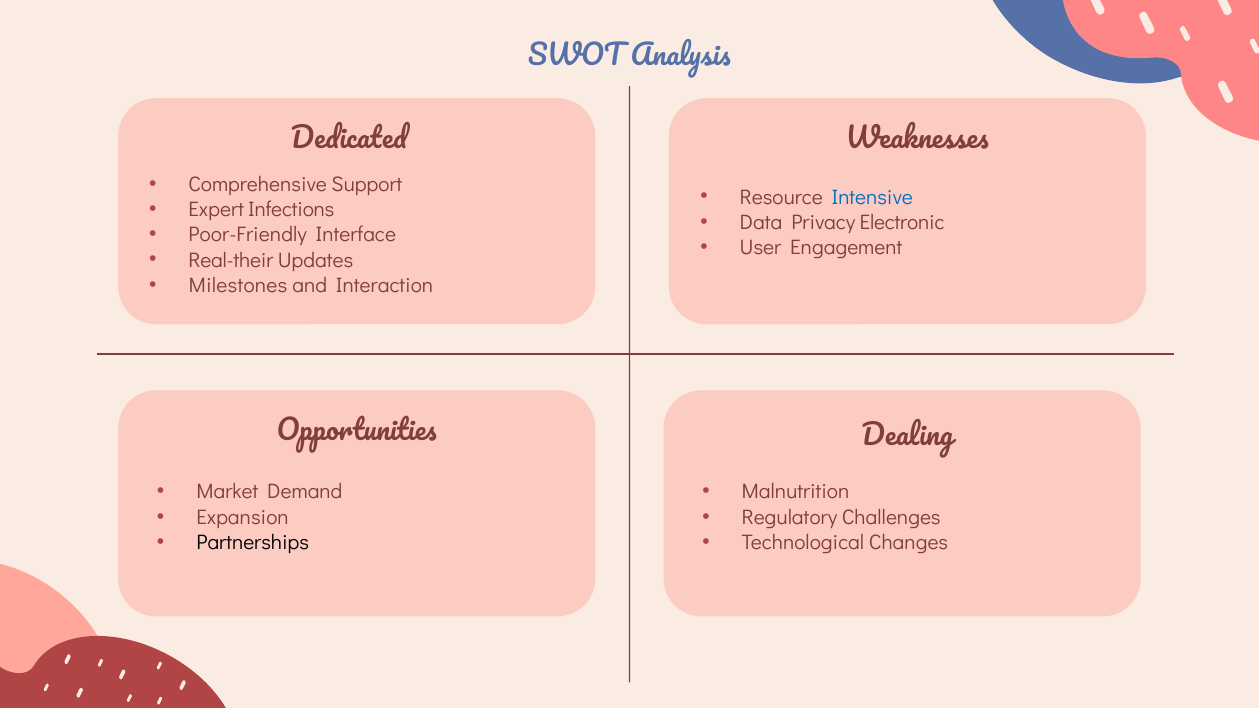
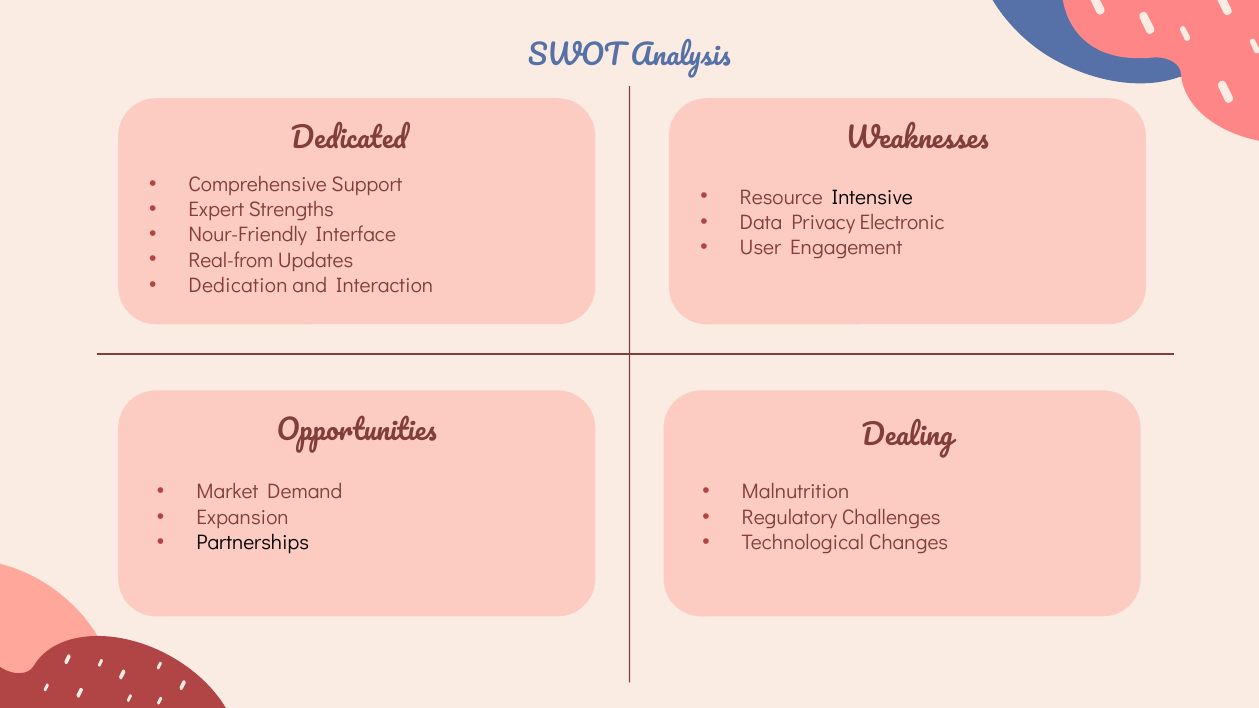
Intensive colour: blue -> black
Infections: Infections -> Strengths
Poor-Friendly: Poor-Friendly -> Nour-Friendly
Real-their: Real-their -> Real-from
Milestones: Milestones -> Dedication
